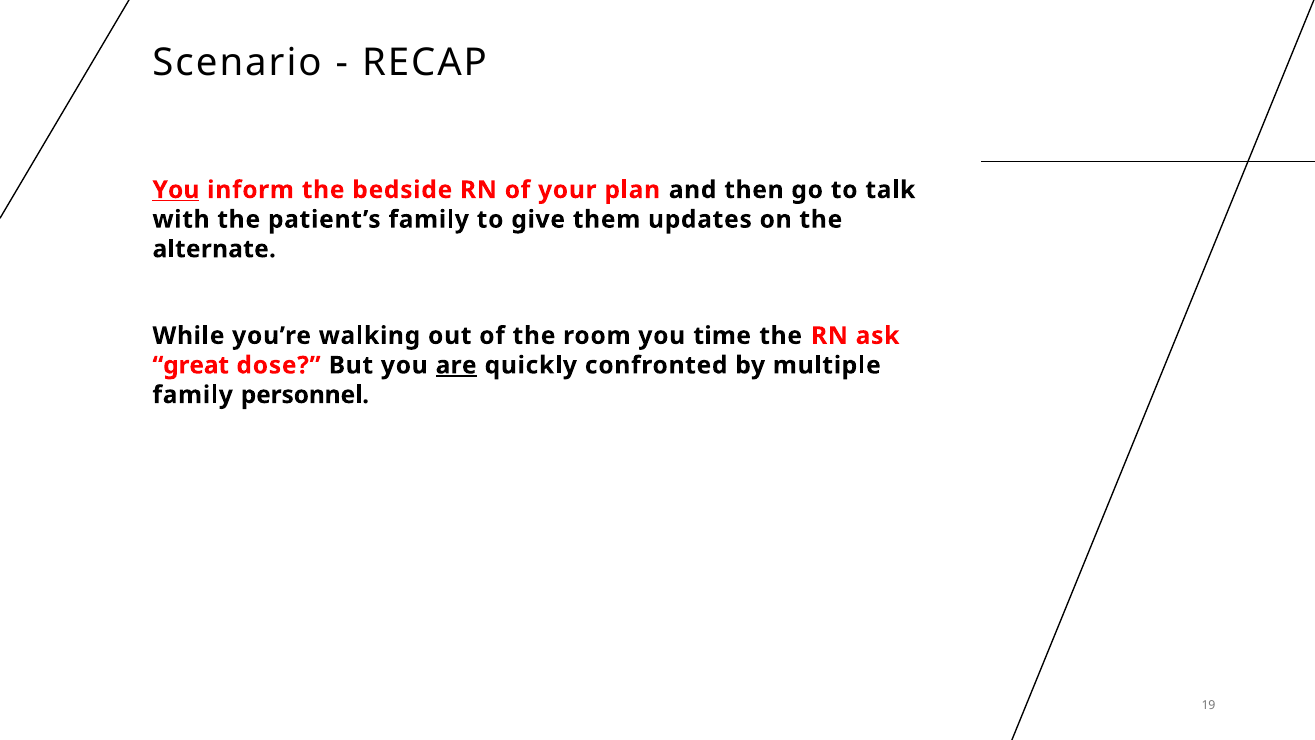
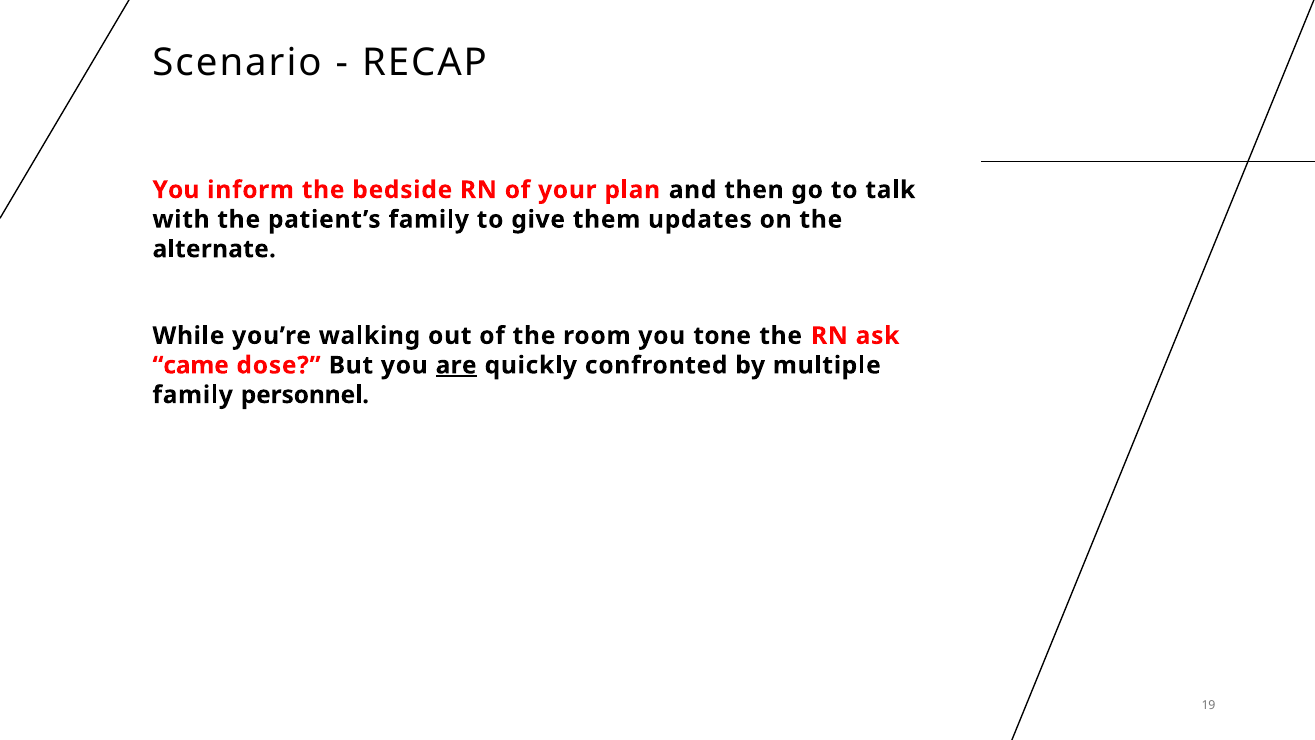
You at (176, 190) underline: present -> none
time: time -> tone
great: great -> came
